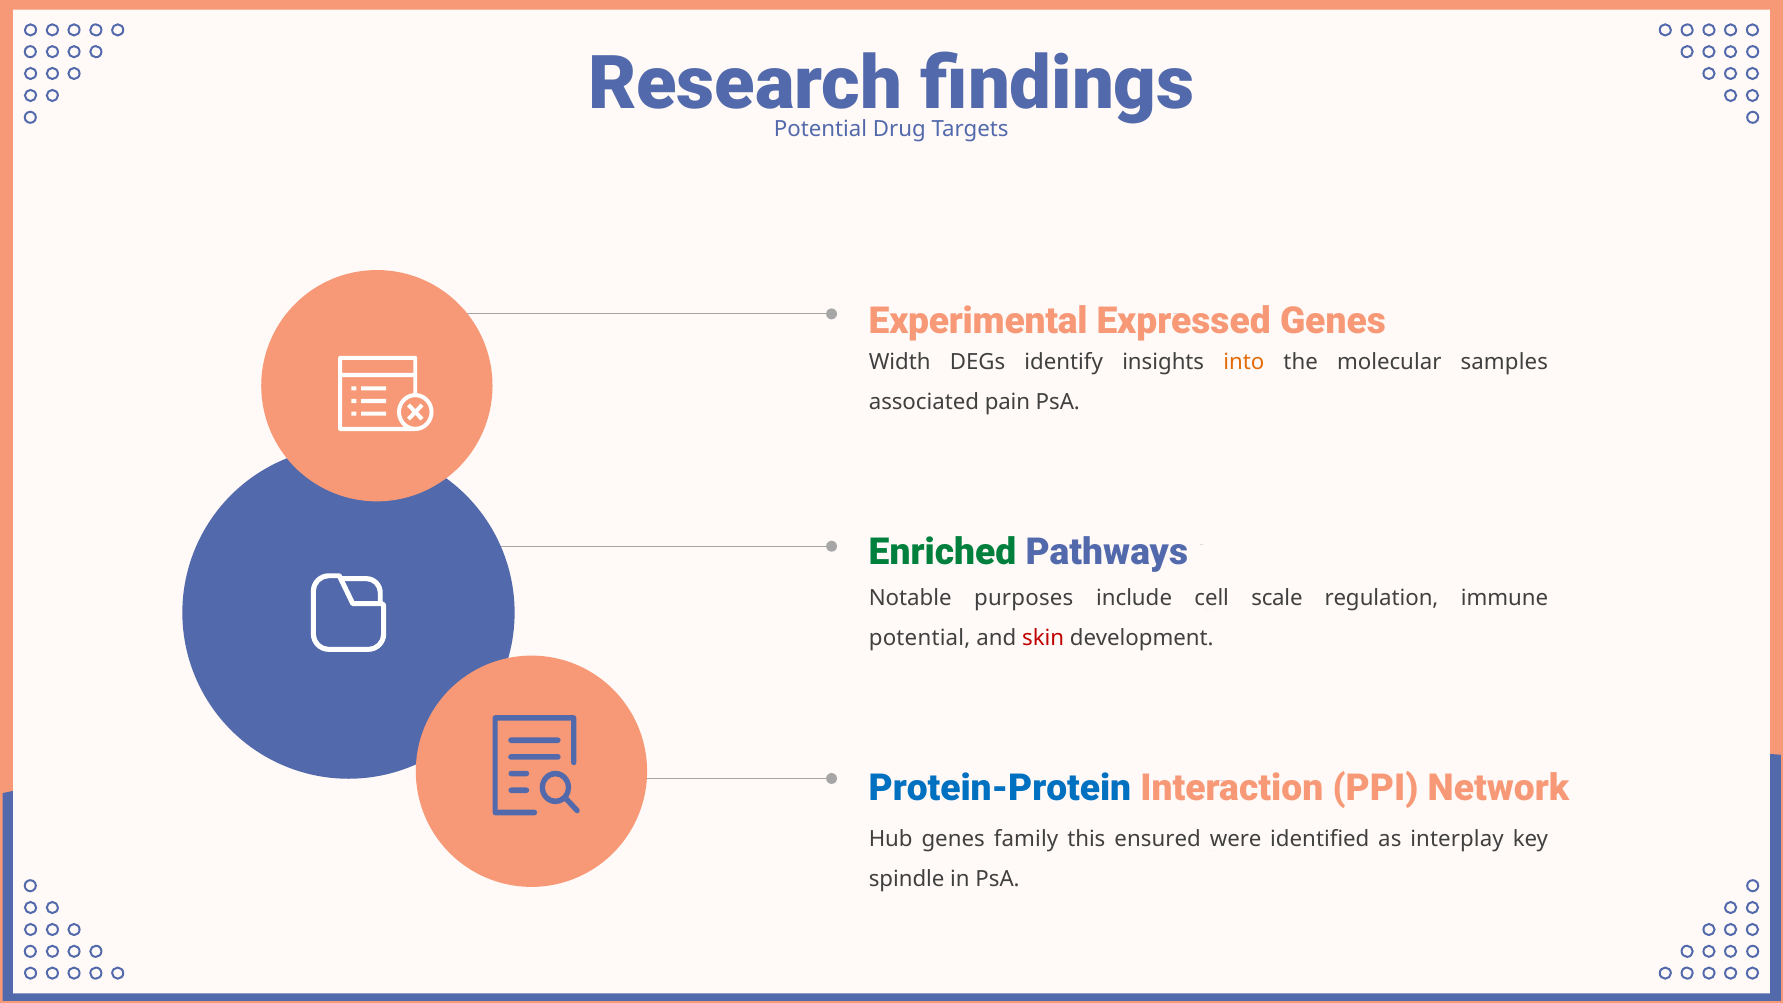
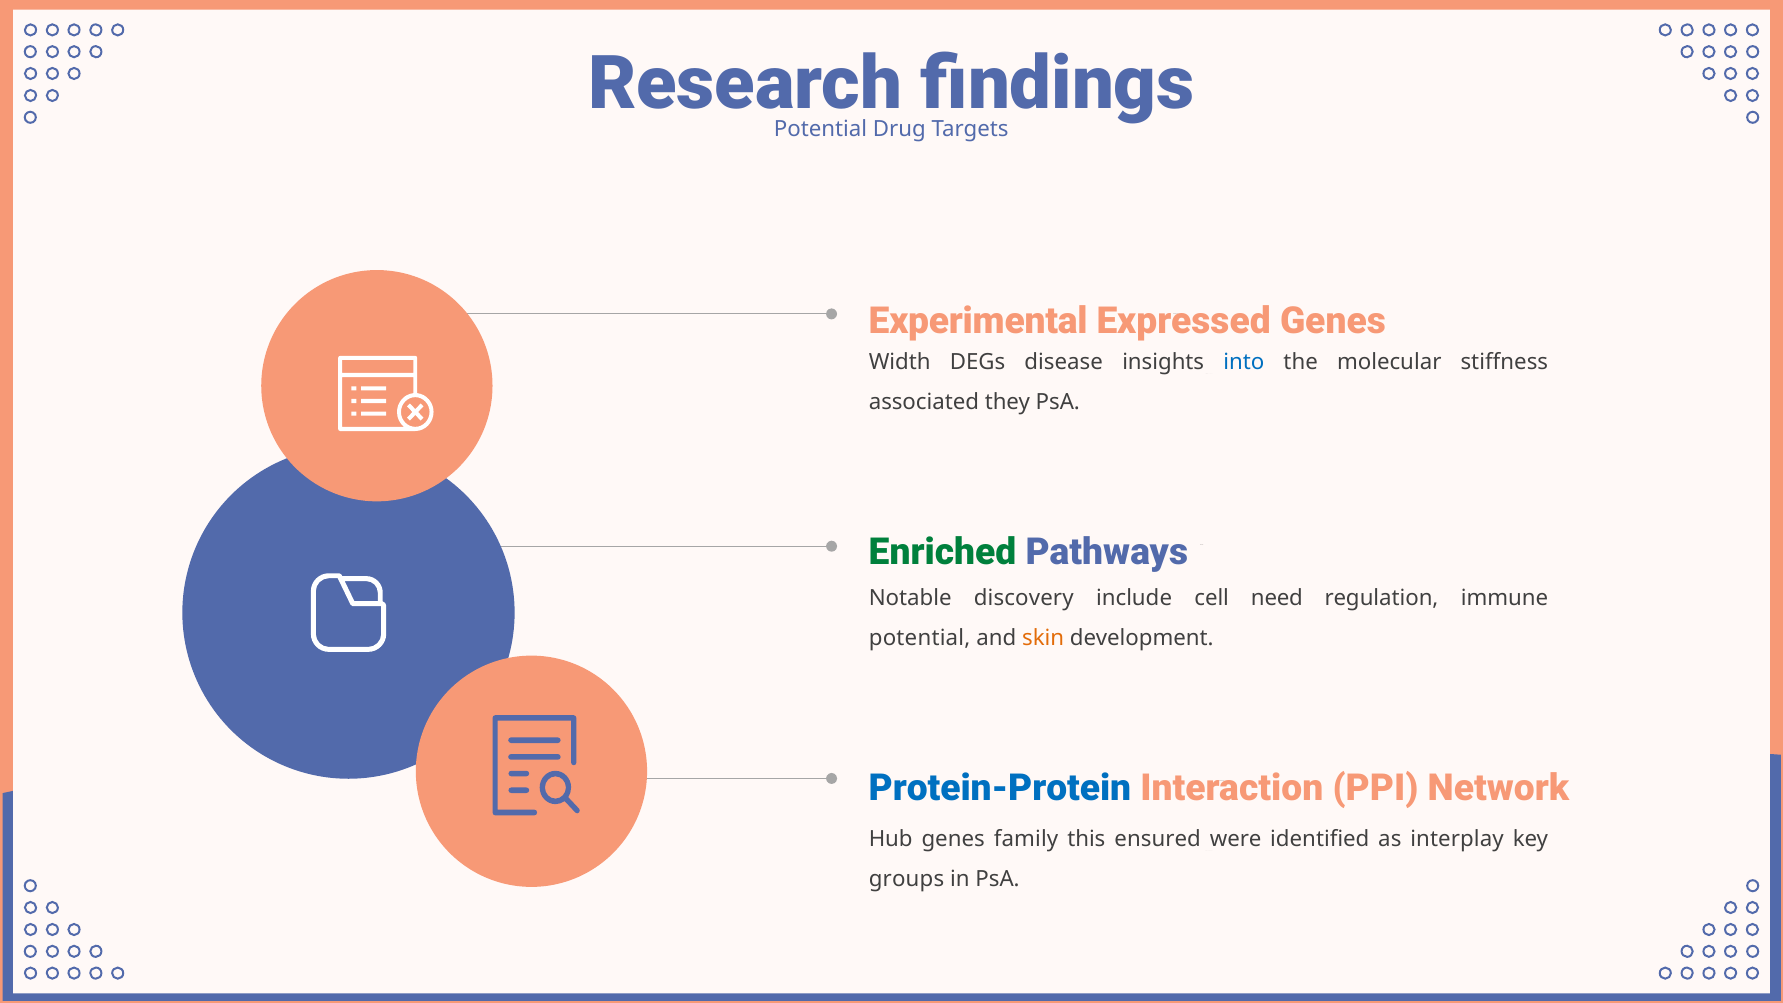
identify: identify -> disease
into at (1244, 362) colour: orange -> blue
samples: samples -> stiffness
pain: pain -> they
purposes: purposes -> discovery
scale: scale -> need
skin at (1043, 638) colour: red -> orange
spindle: spindle -> groups
